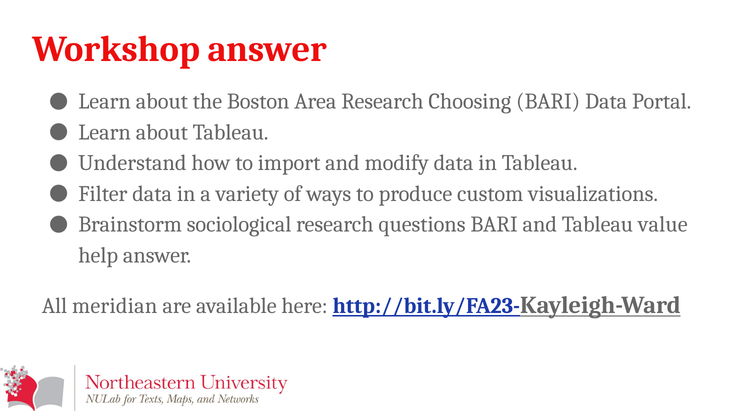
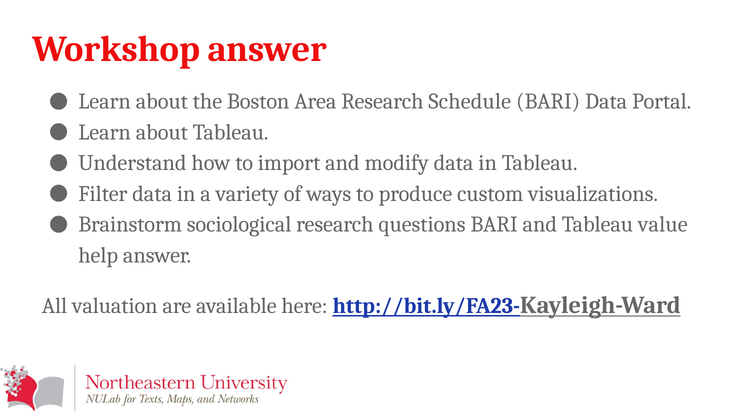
Choosing: Choosing -> Schedule
meridian: meridian -> valuation
